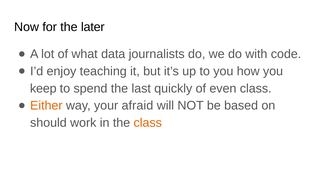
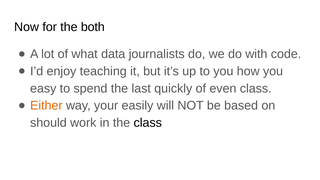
later: later -> both
keep: keep -> easy
afraid: afraid -> easily
class at (148, 123) colour: orange -> black
